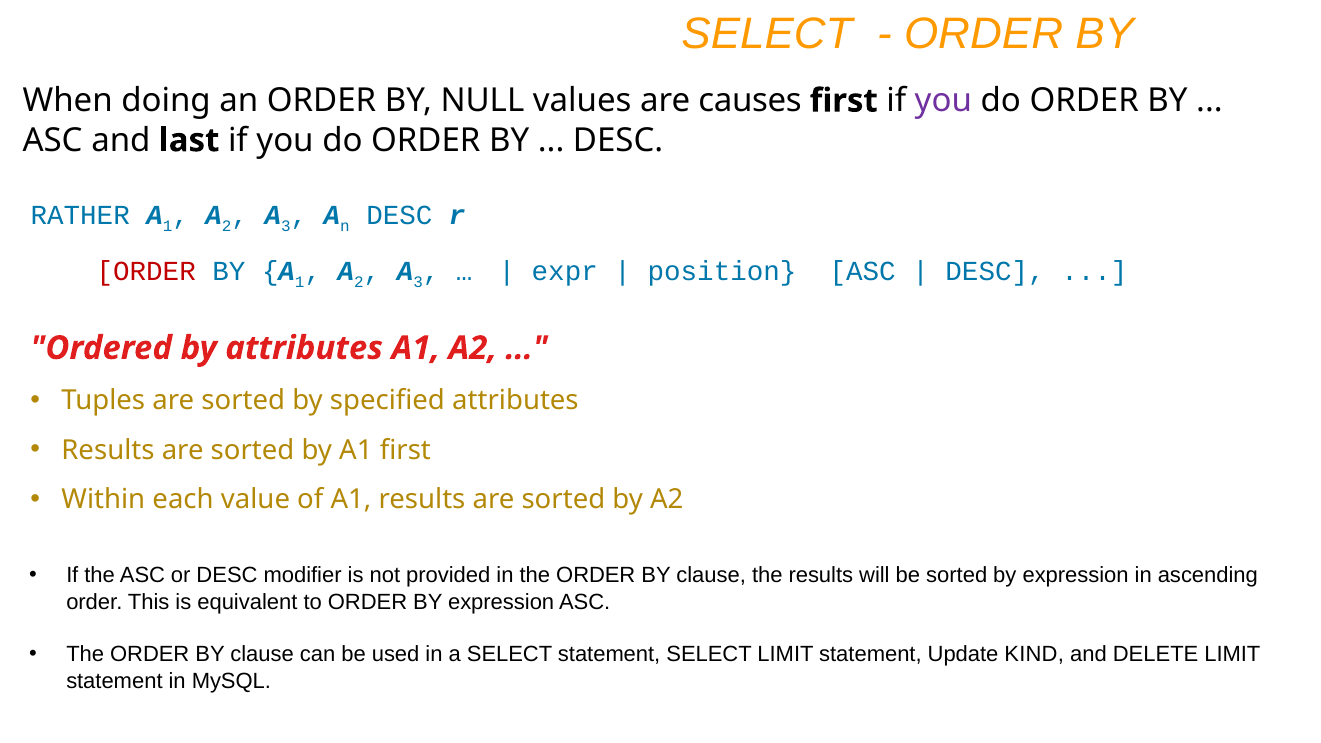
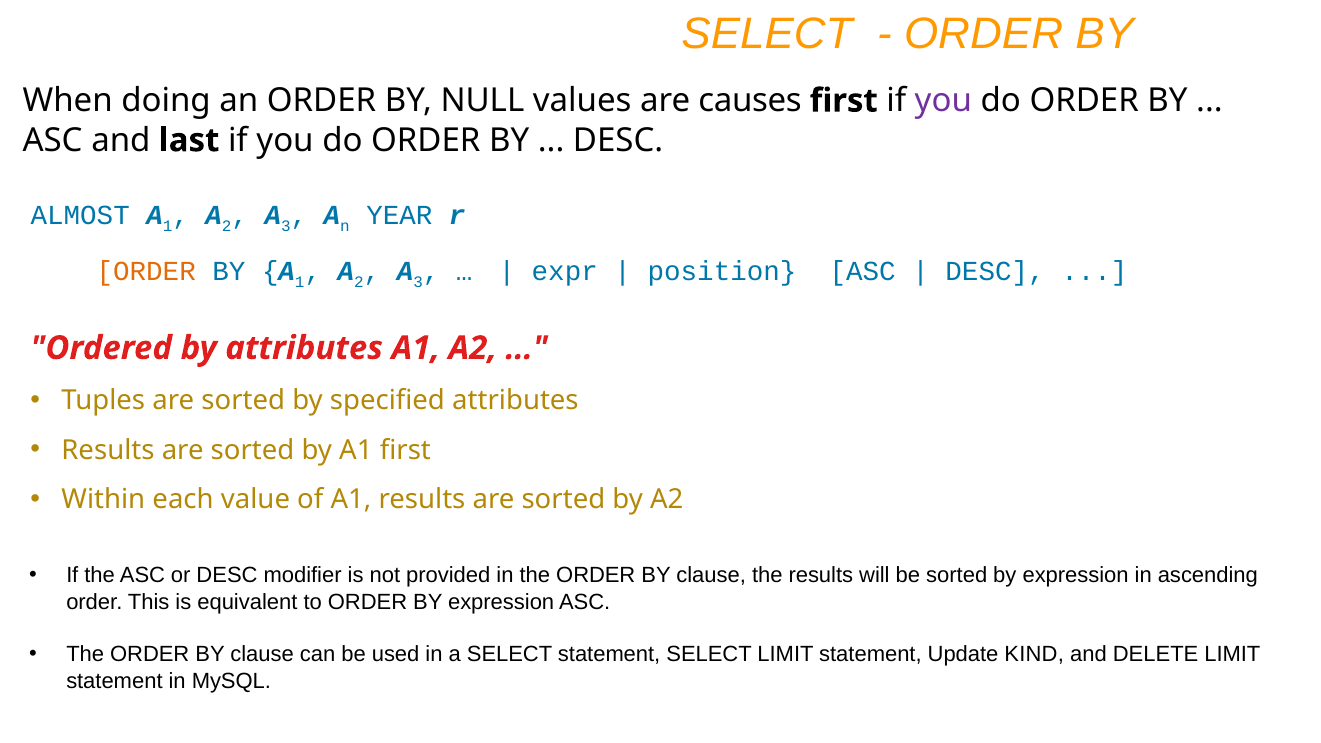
RATHER: RATHER -> ALMOST
DESC at (399, 215): DESC -> YEAR
ORDER at (146, 271) colour: red -> orange
